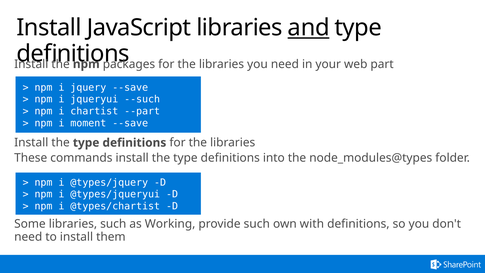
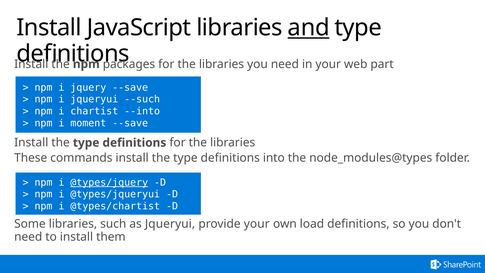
--part: --part -> --into
@types/jquery underline: none -> present
as Working: Working -> Jqueryui
provide such: such -> your
with: with -> load
